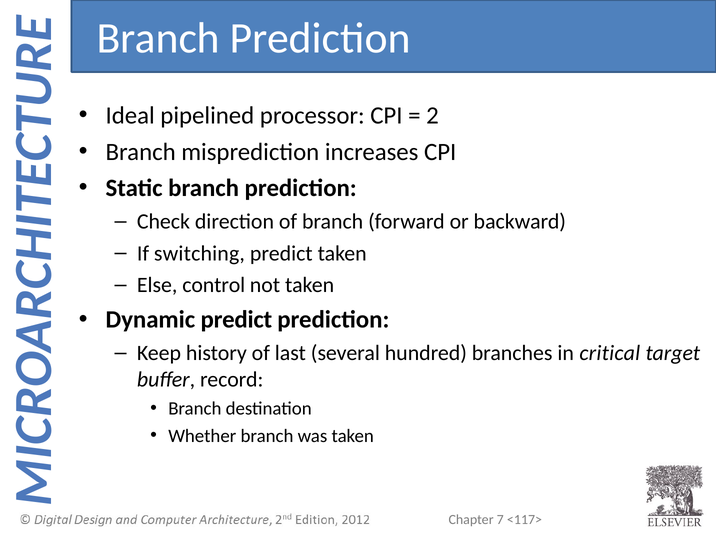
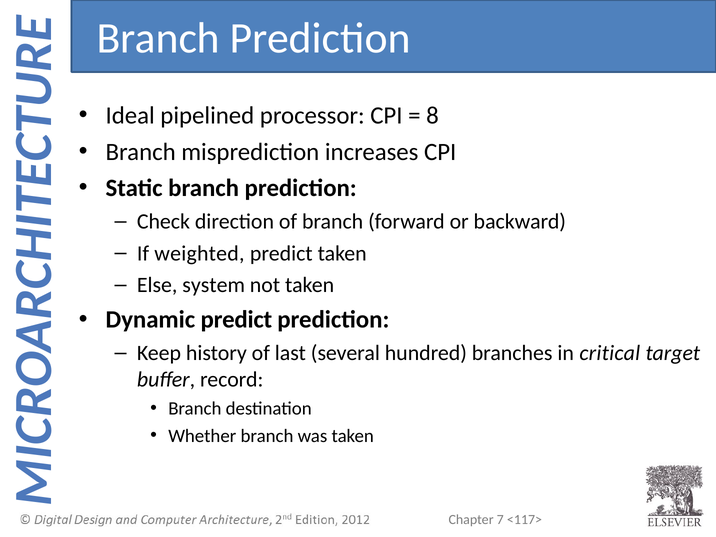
2: 2 -> 8
switching: switching -> weighted
control: control -> system
